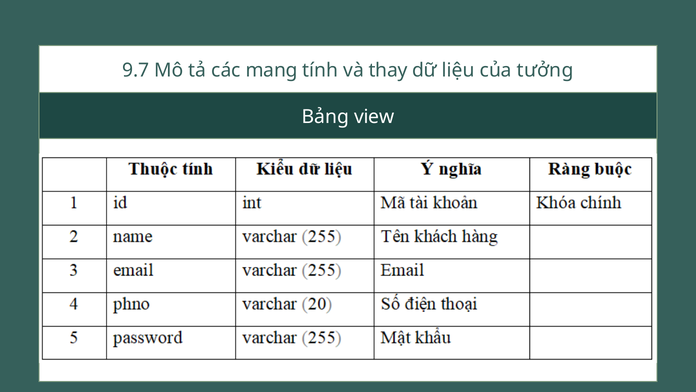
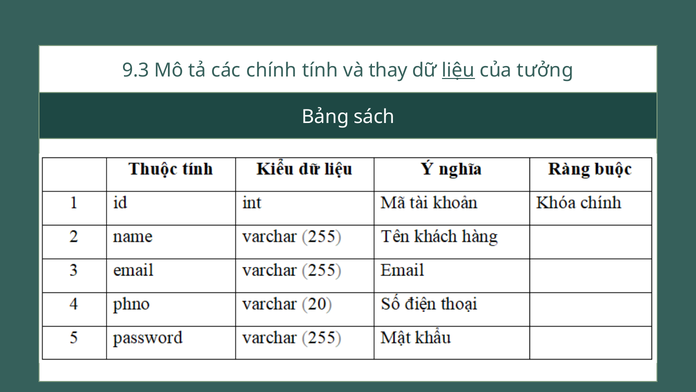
9.7: 9.7 -> 9.3
mang: mang -> chính
liệu underline: none -> present
view: view -> sách
